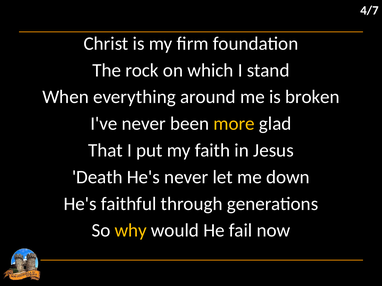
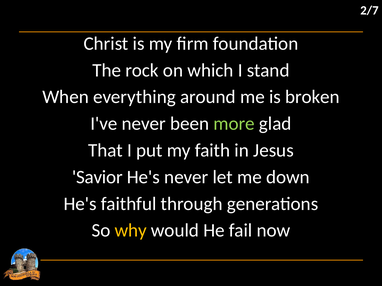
4/7: 4/7 -> 2/7
more colour: yellow -> light green
Death: Death -> Savior
